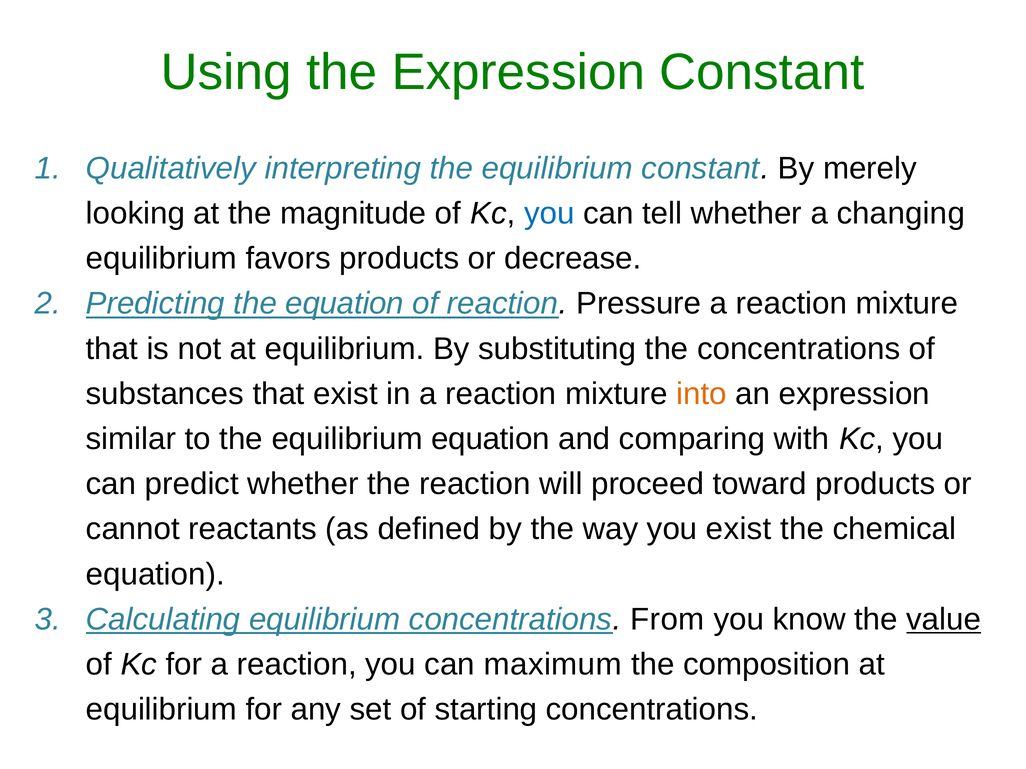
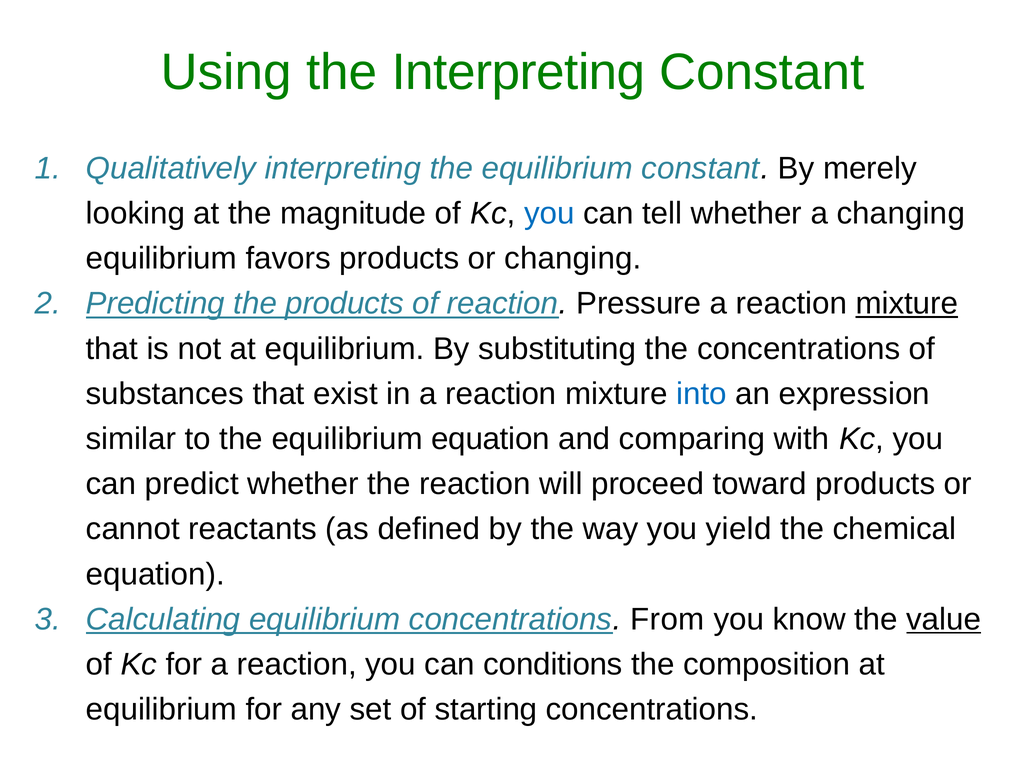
the Expression: Expression -> Interpreting
or decrease: decrease -> changing
the equation: equation -> products
mixture at (907, 304) underline: none -> present
into colour: orange -> blue
you exist: exist -> yield
maximum: maximum -> conditions
